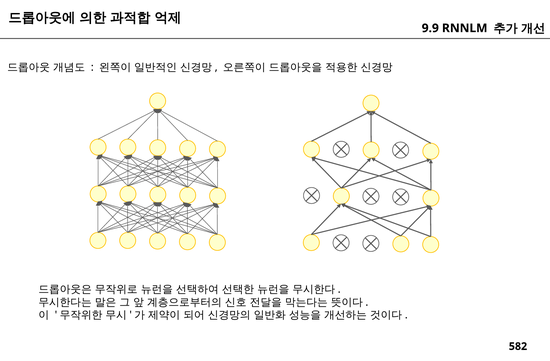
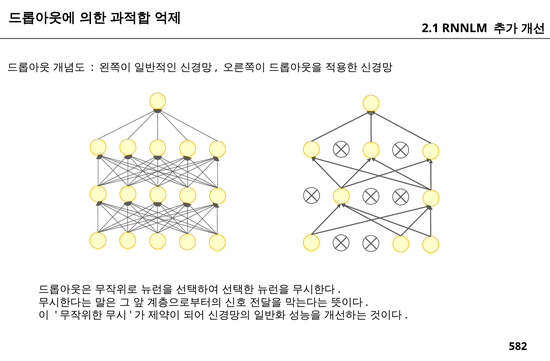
9.9: 9.9 -> 2.1
